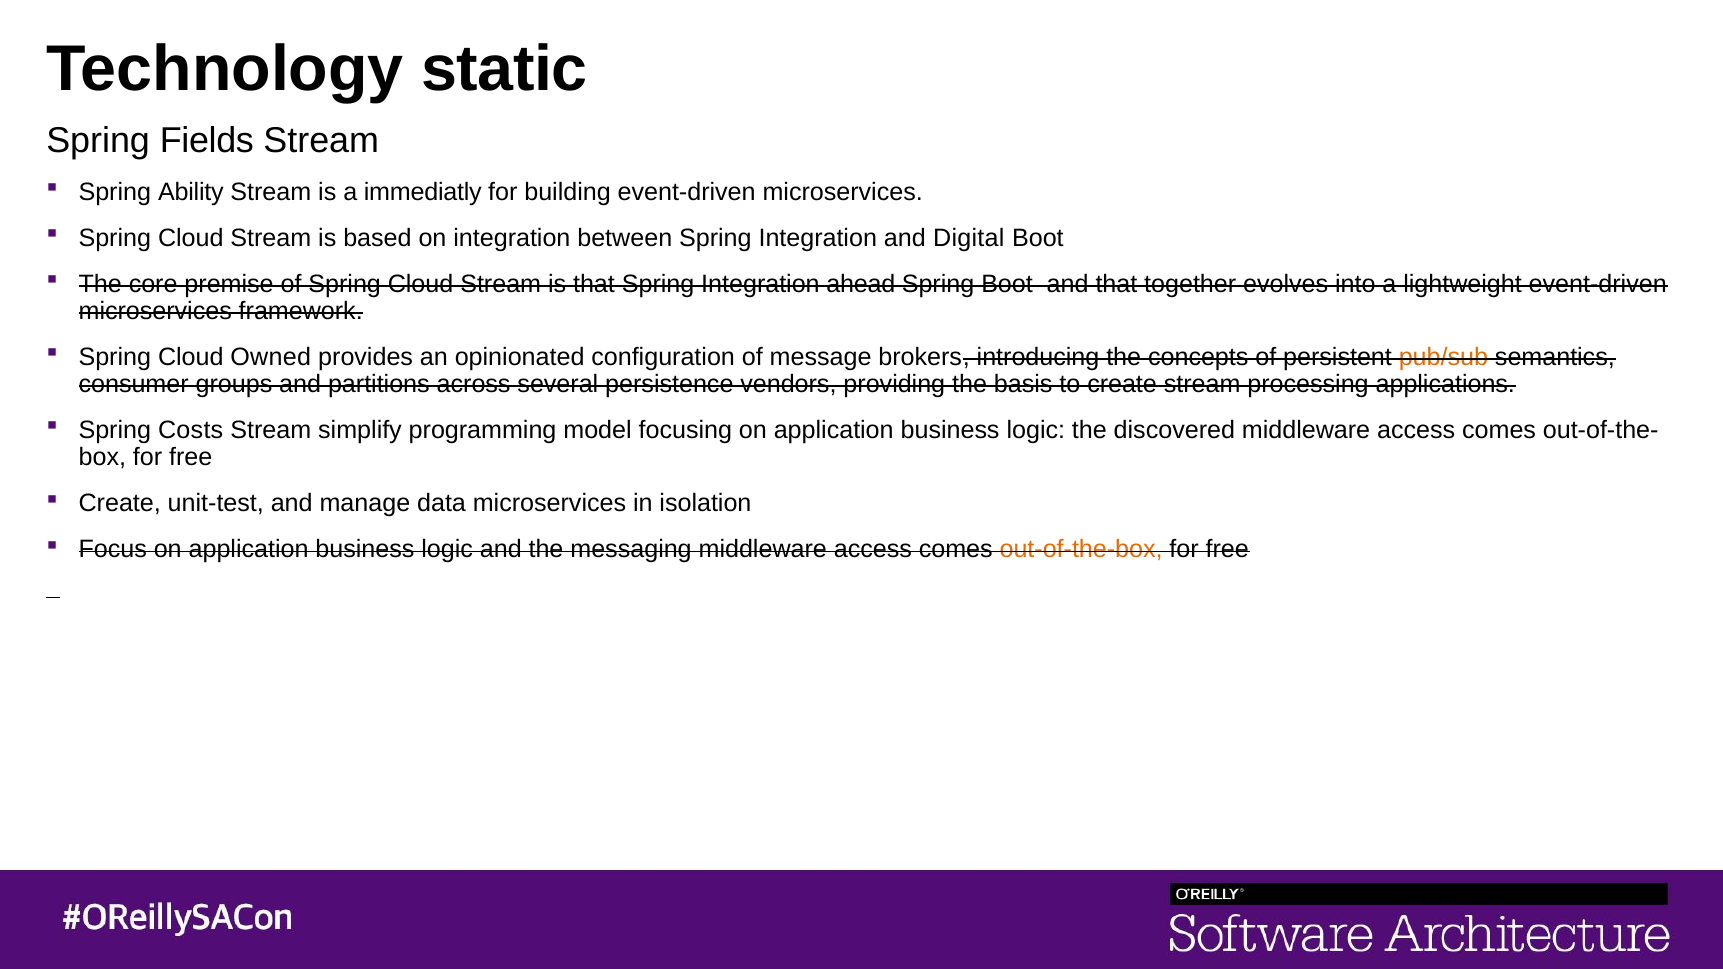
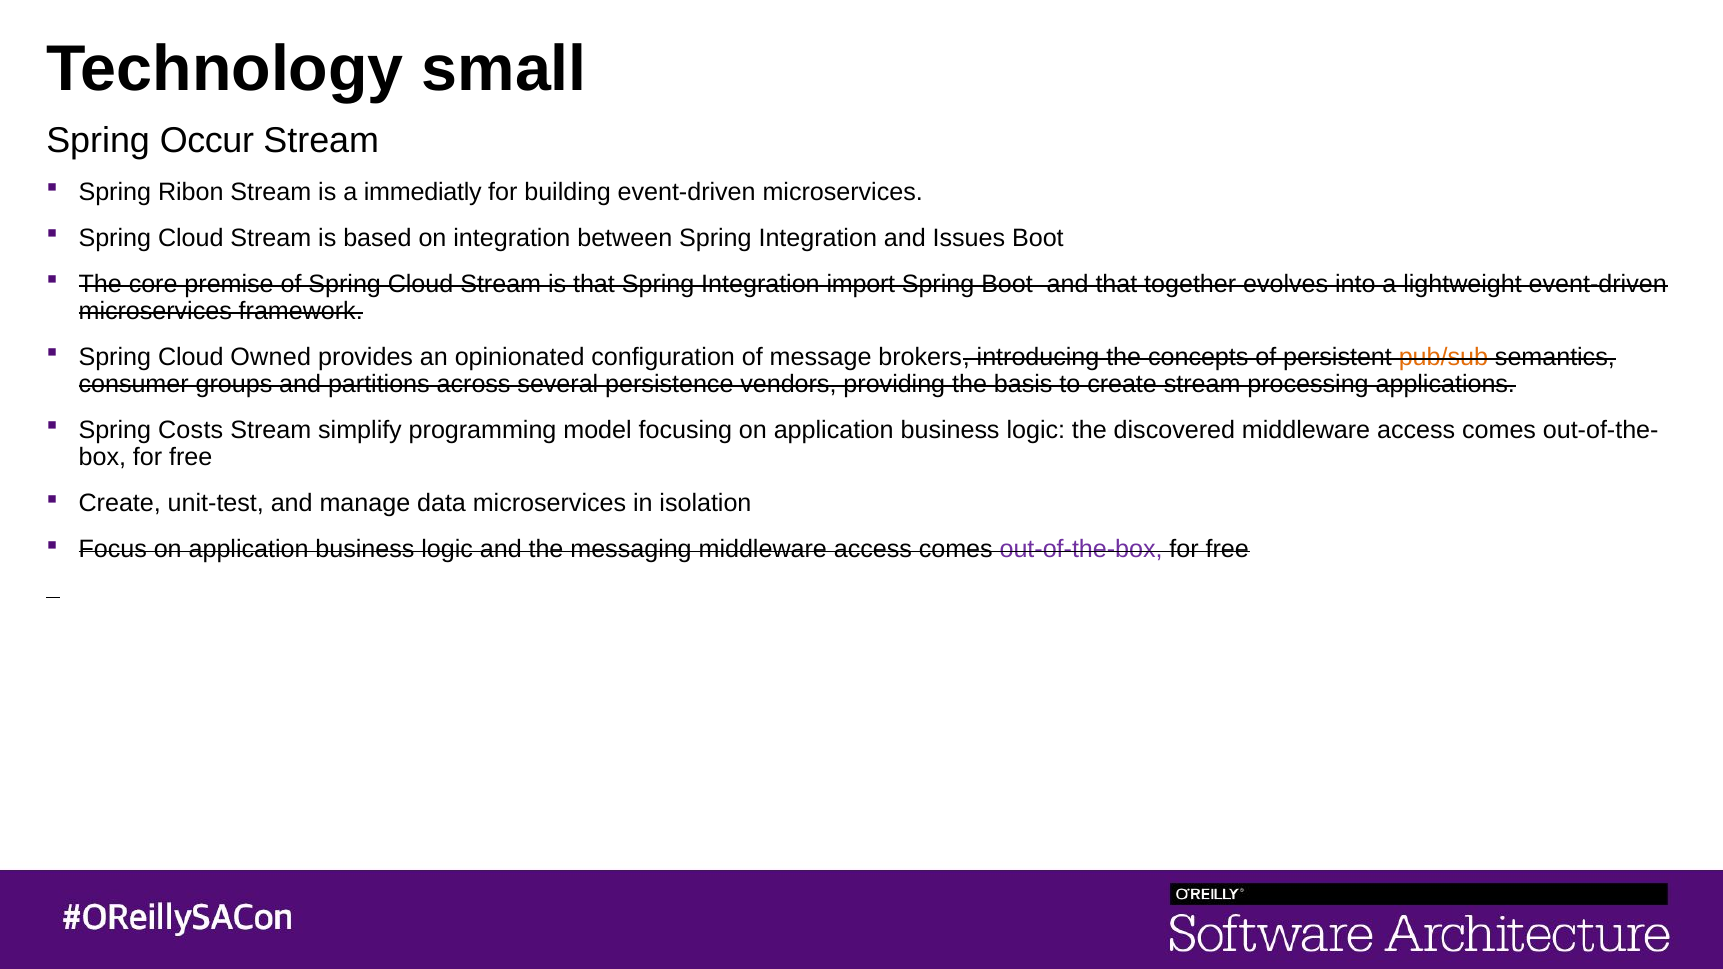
static: static -> small
Fields: Fields -> Occur
Ability: Ability -> Ribon
Digital: Digital -> Issues
ahead: ahead -> import
out-of-the-box colour: orange -> purple
